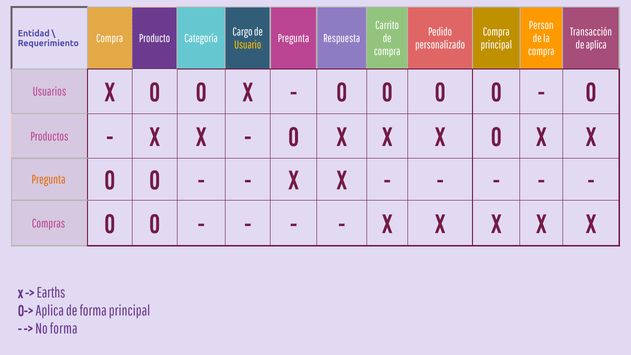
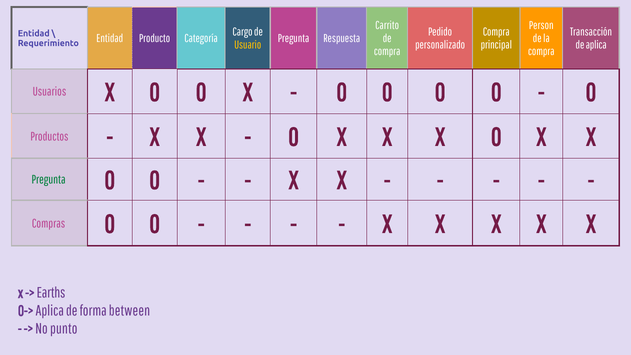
Requerimiento Compra: Compra -> Entidad
Pregunta at (49, 180) colour: orange -> green
forma principal: principal -> between
No forma: forma -> punto
